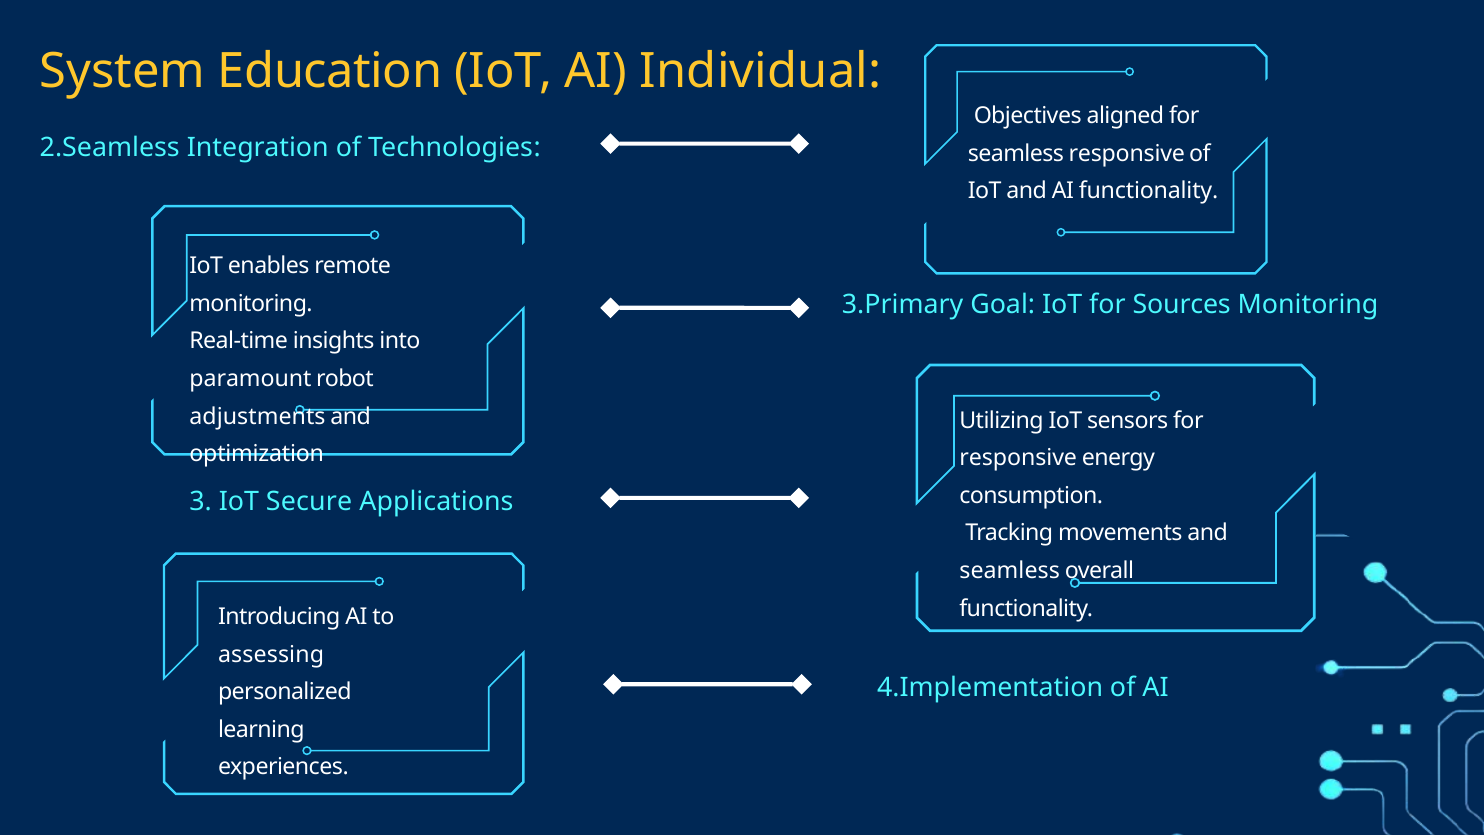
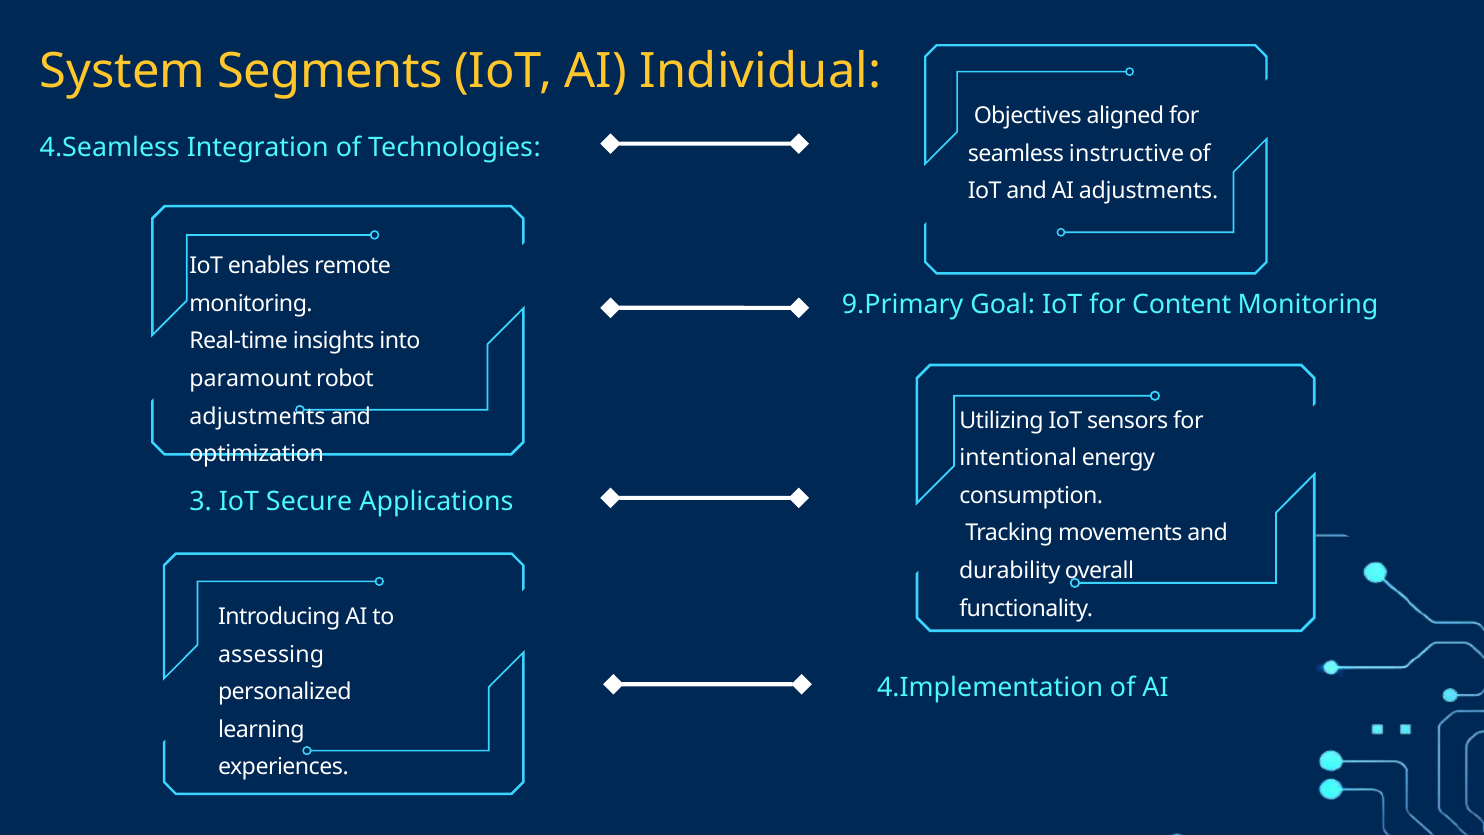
Education: Education -> Segments
2.Seamless: 2.Seamless -> 4.Seamless
seamless responsive: responsive -> instructive
AI functionality: functionality -> adjustments
3.Primary: 3.Primary -> 9.Primary
Sources: Sources -> Content
responsive at (1018, 458): responsive -> intentional
seamless at (1010, 571): seamless -> durability
